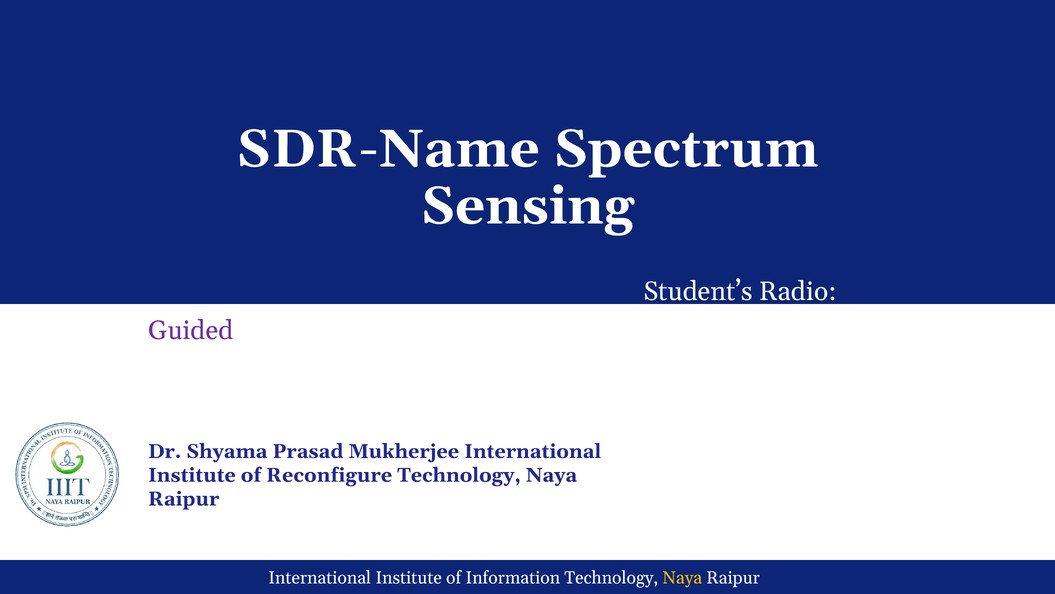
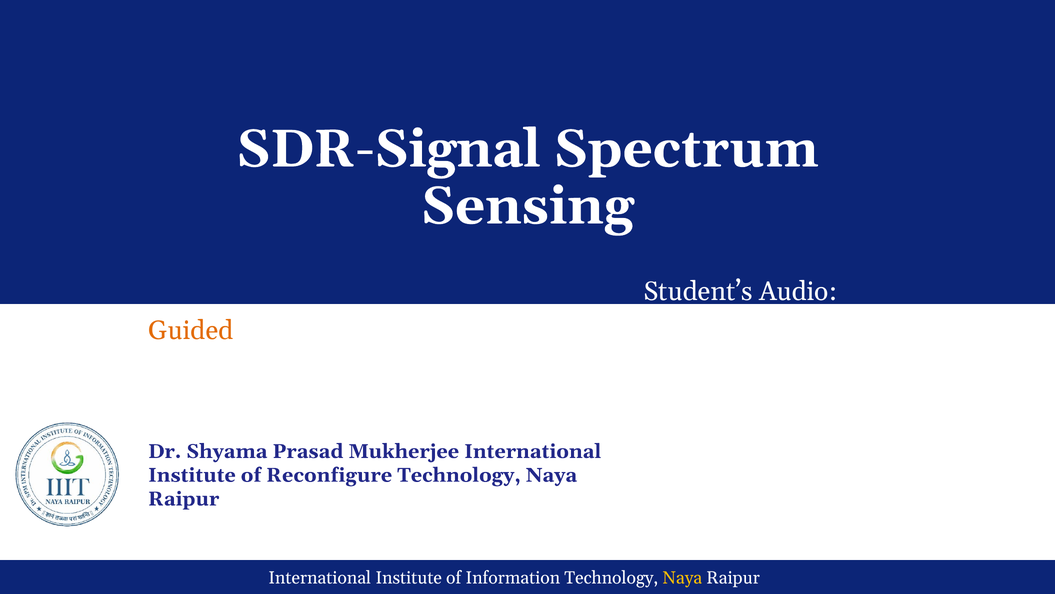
SDR-Name: SDR-Name -> SDR-Signal
Radio: Radio -> Audio
Guided colour: purple -> orange
